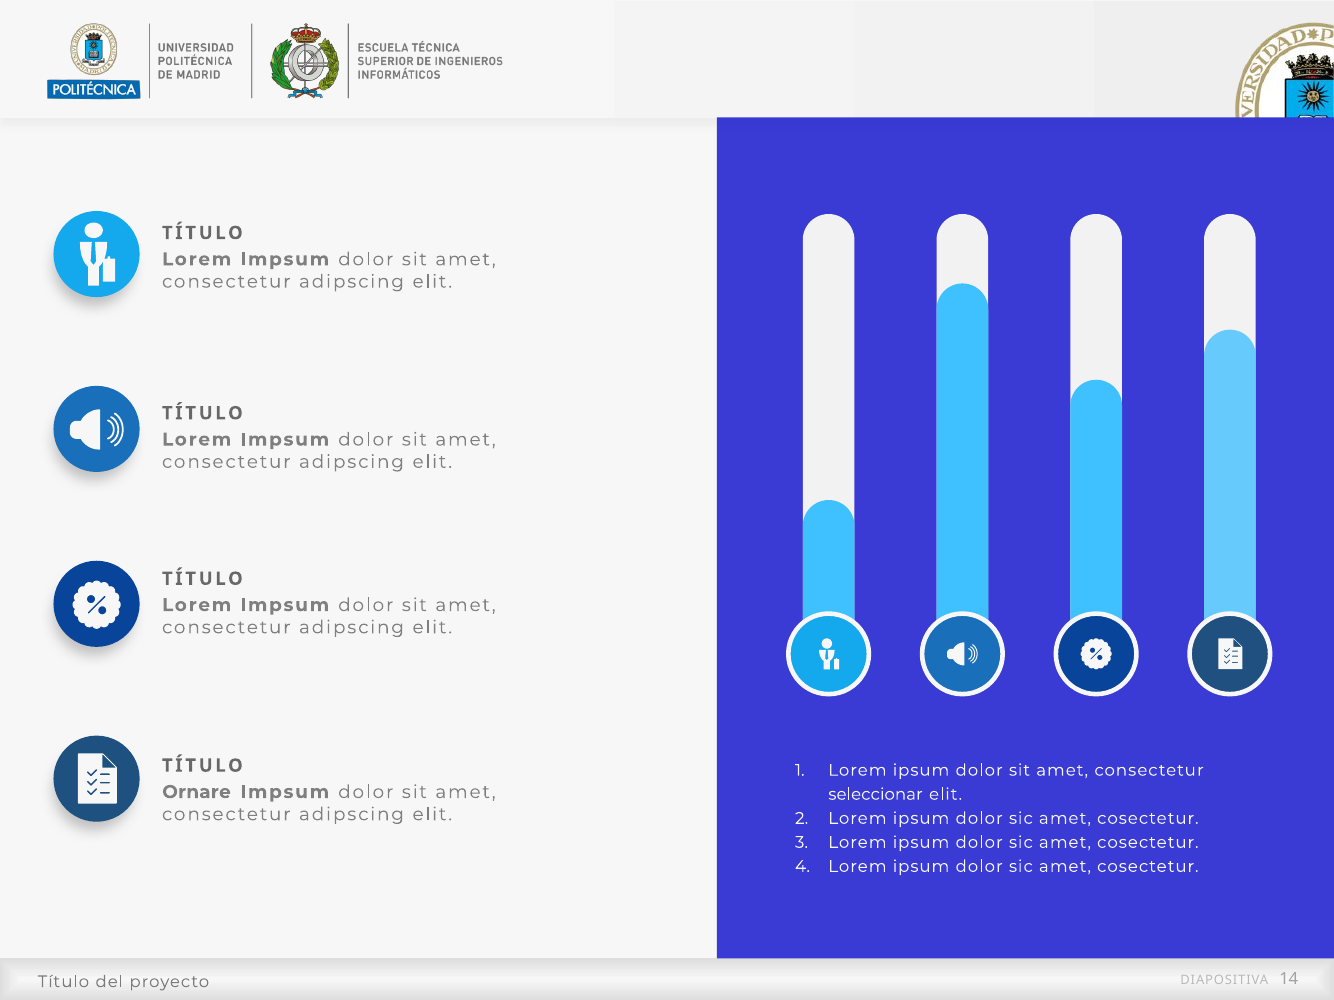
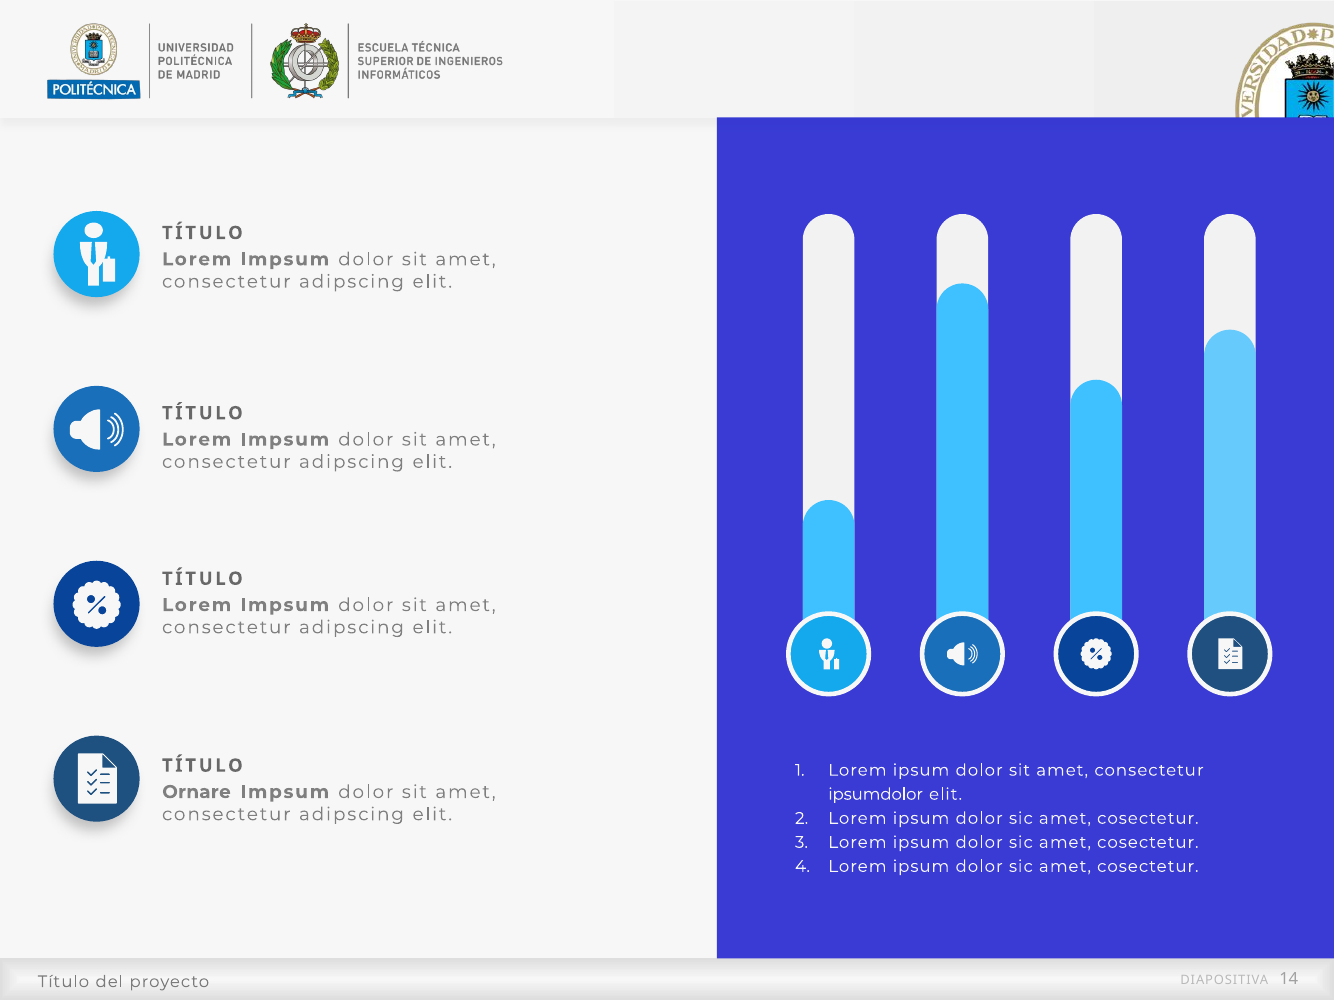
seleccionar: seleccionar -> ipsumdolor
